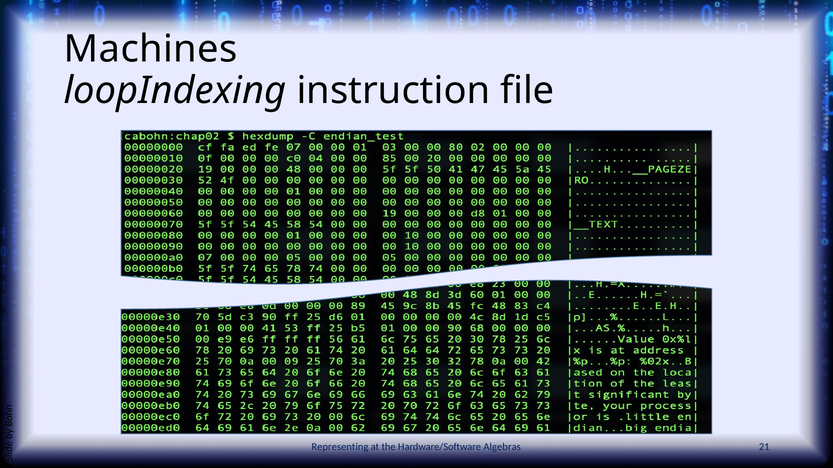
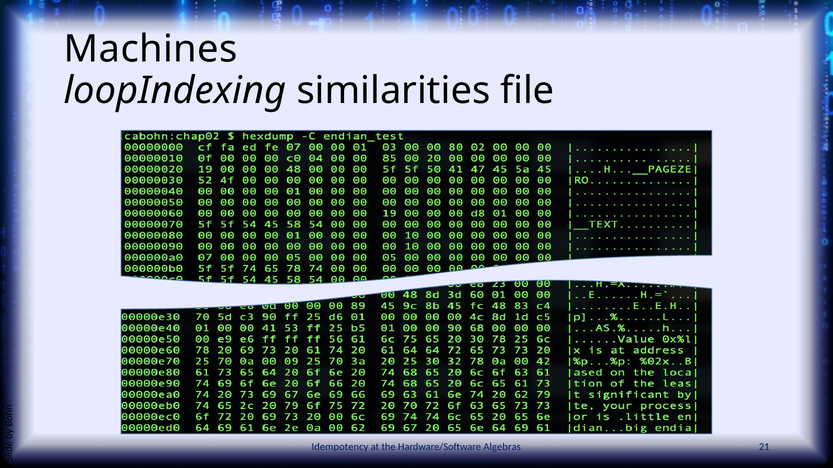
instruction: instruction -> similarities
Representing: Representing -> Idempotency
